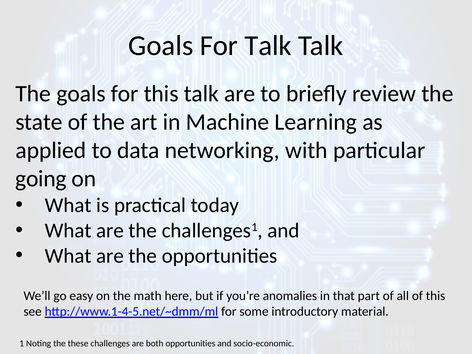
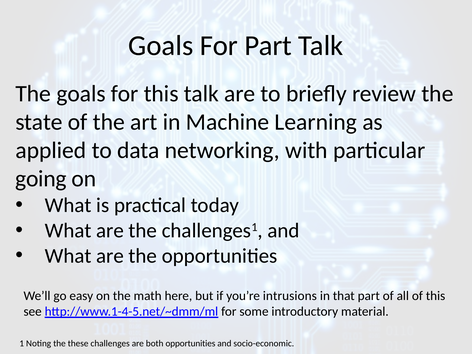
For Talk: Talk -> Part
anomalies: anomalies -> intrusions
